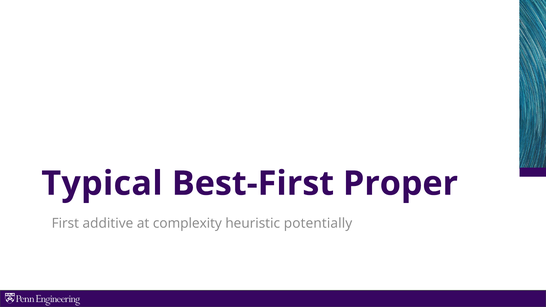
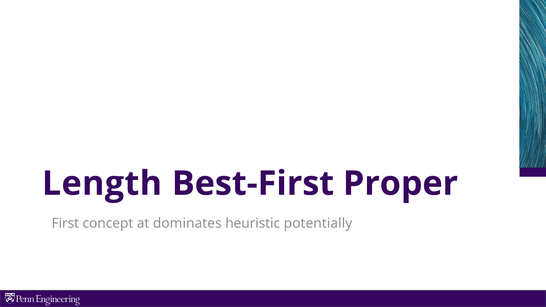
Typical: Typical -> Length
additive: additive -> concept
complexity: complexity -> dominates
